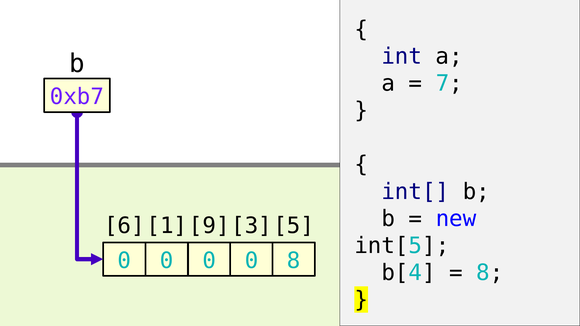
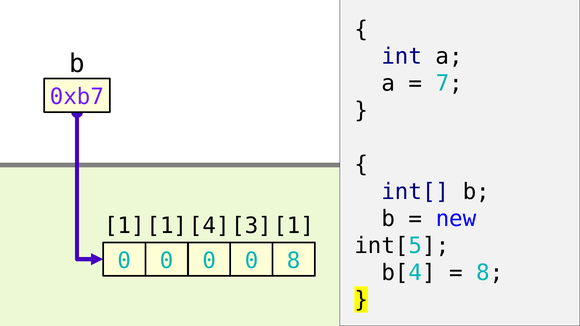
6 at (124, 226): 6 -> 1
9: 9 -> 4
5 at (294, 226): 5 -> 1
